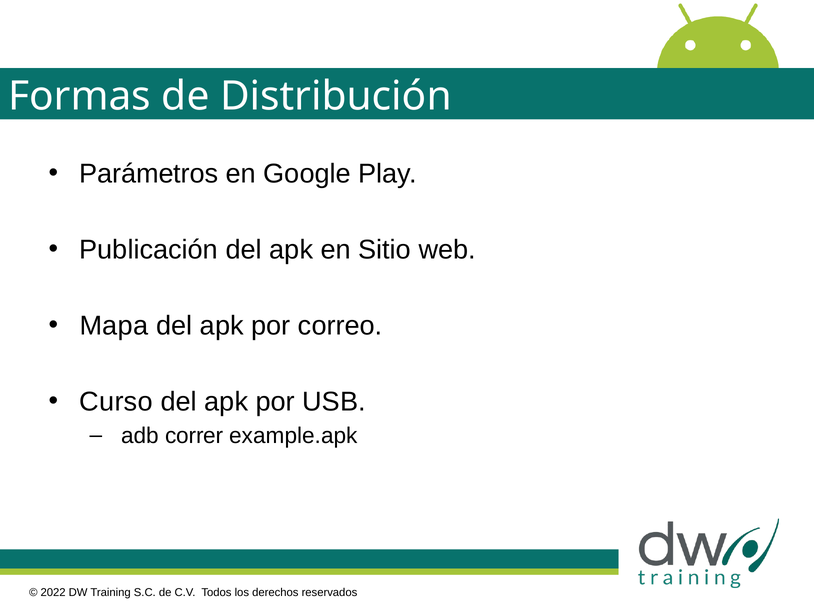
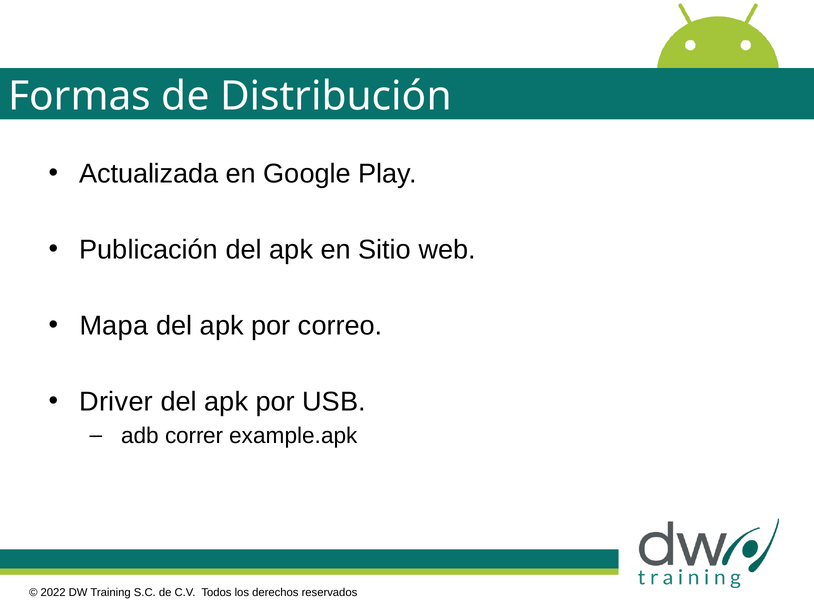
Parámetros: Parámetros -> Actualizada
Curso: Curso -> Driver
